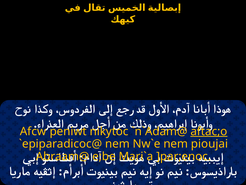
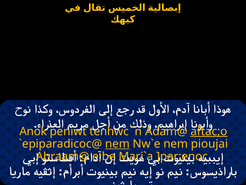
Afcw: Afcw -> Anok
nikytoc: nikytoc -> tenhwc
nem at (117, 144) underline: none -> present
